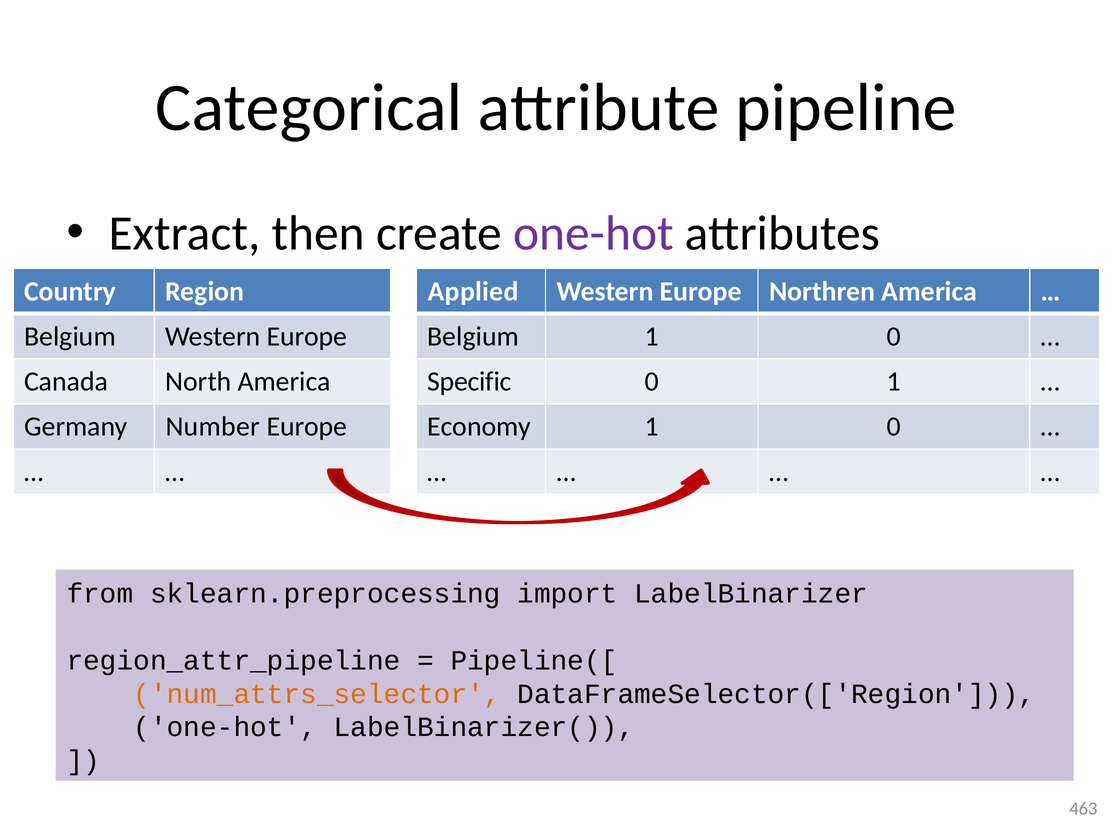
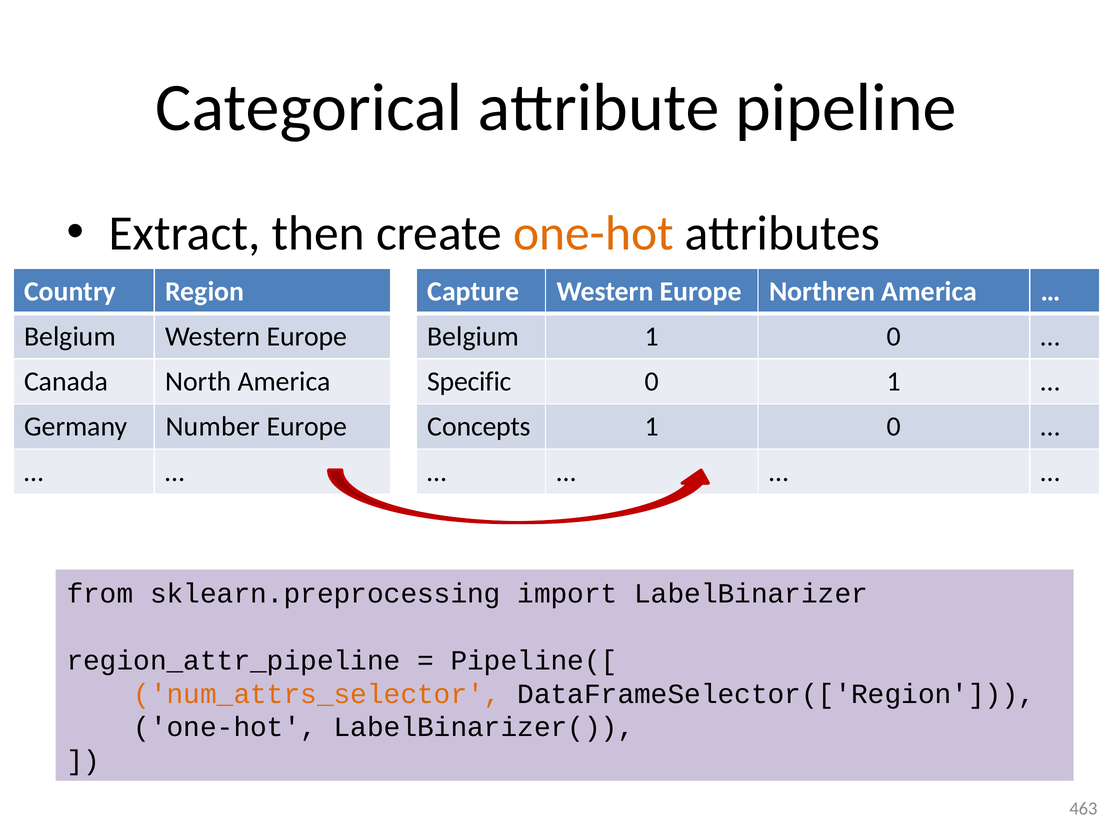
one-hot at (593, 233) colour: purple -> orange
Applied: Applied -> Capture
Economy: Economy -> Concepts
